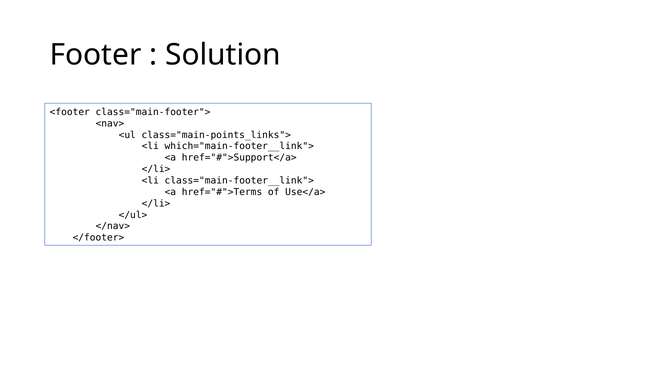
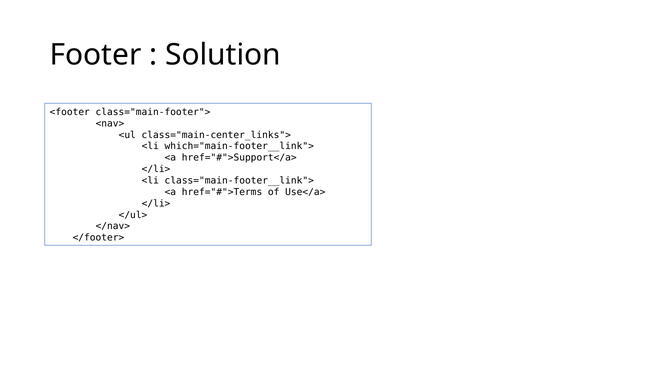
class="main-points_links">: class="main-points_links"> -> class="main-center_links">
